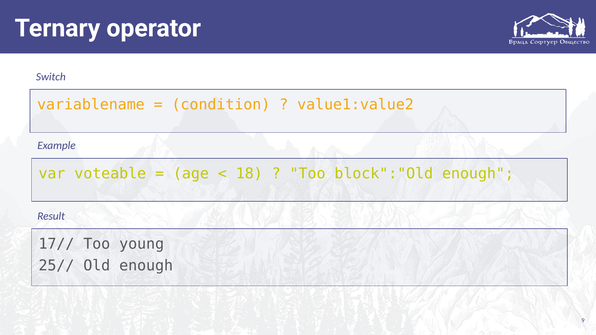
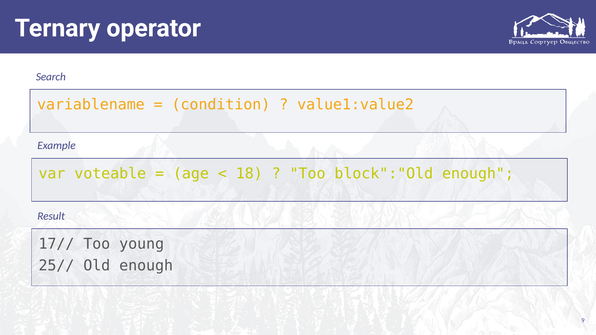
Switch: Switch -> Search
